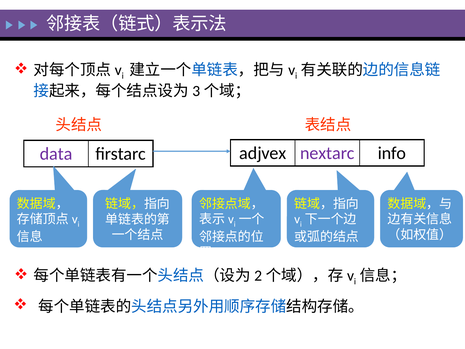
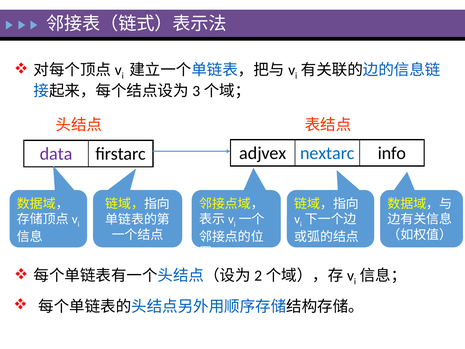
nextarc colour: purple -> blue
